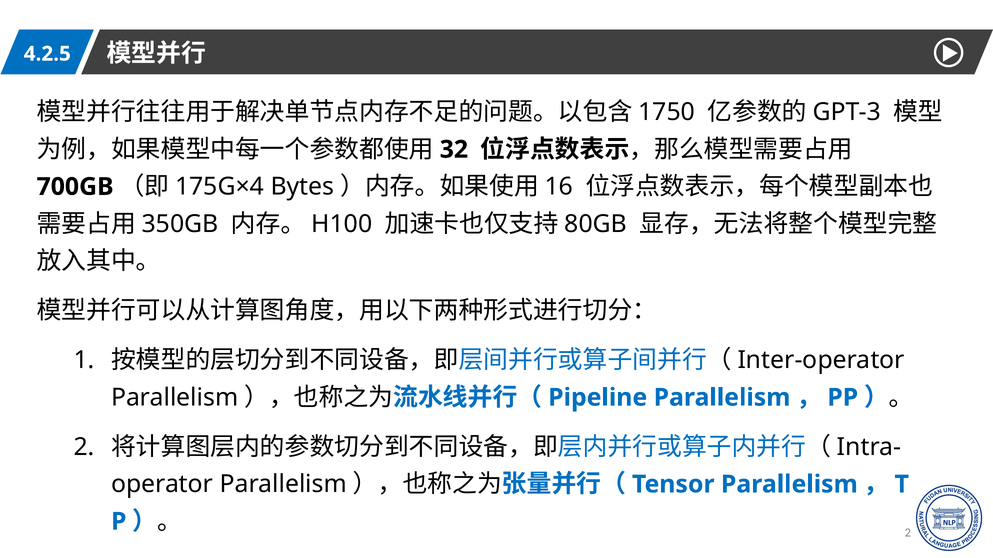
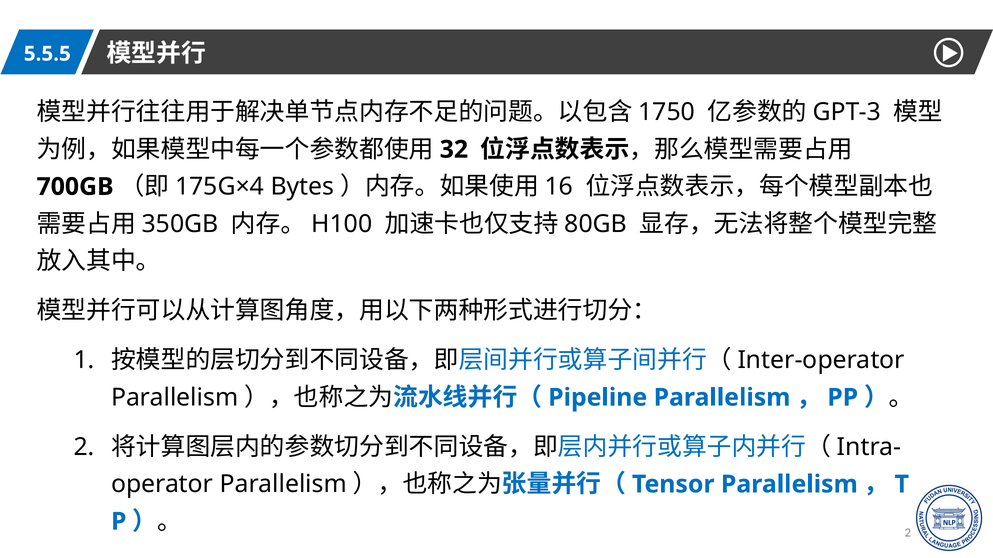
4.2.5: 4.2.5 -> 5.5.5
